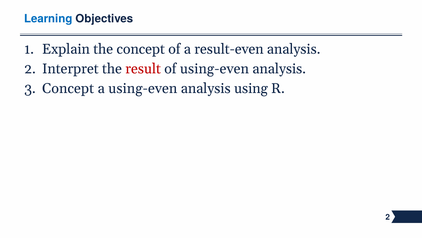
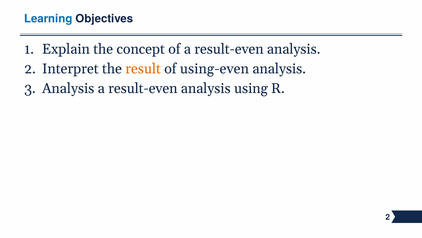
result colour: red -> orange
Concept at (68, 88): Concept -> Analysis
using-even at (143, 88): using-even -> result-even
